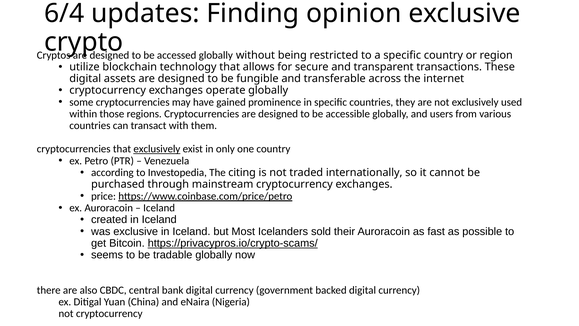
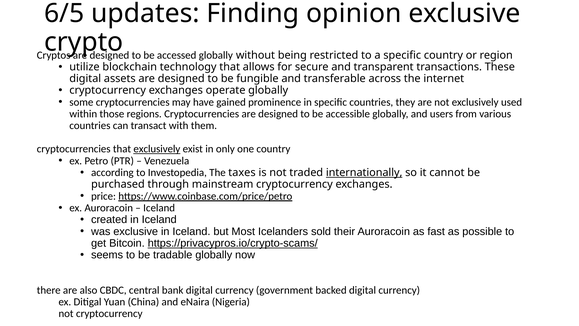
6/4: 6/4 -> 6/5
citing: citing -> taxes
internationally underline: none -> present
